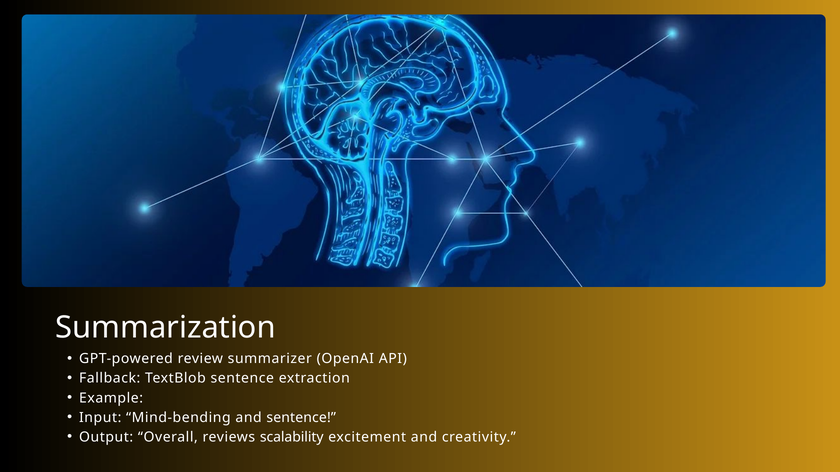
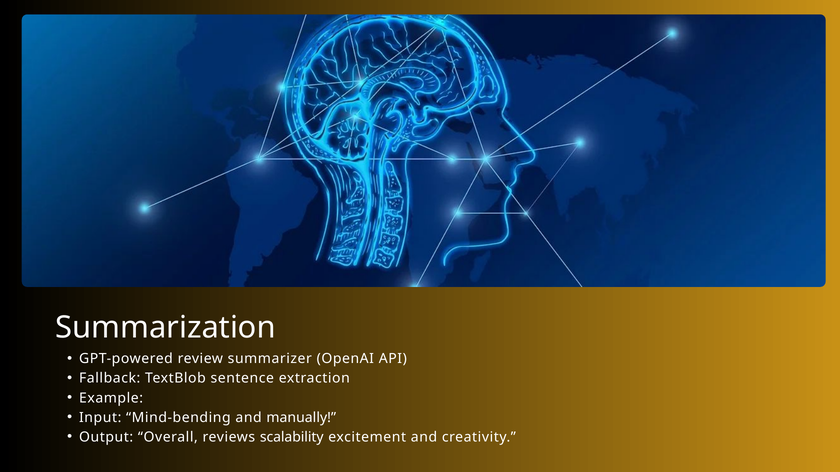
and sentence: sentence -> manually
